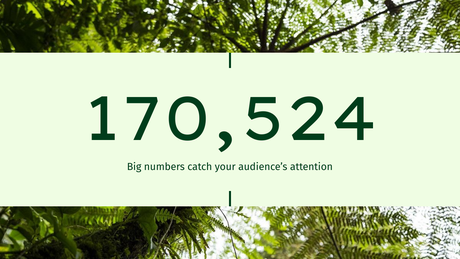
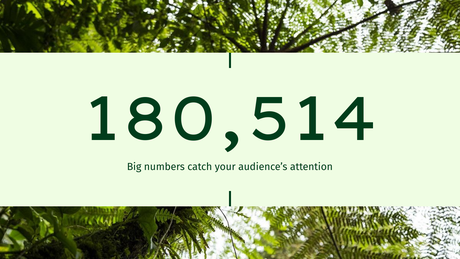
170,524: 170,524 -> 180,514
